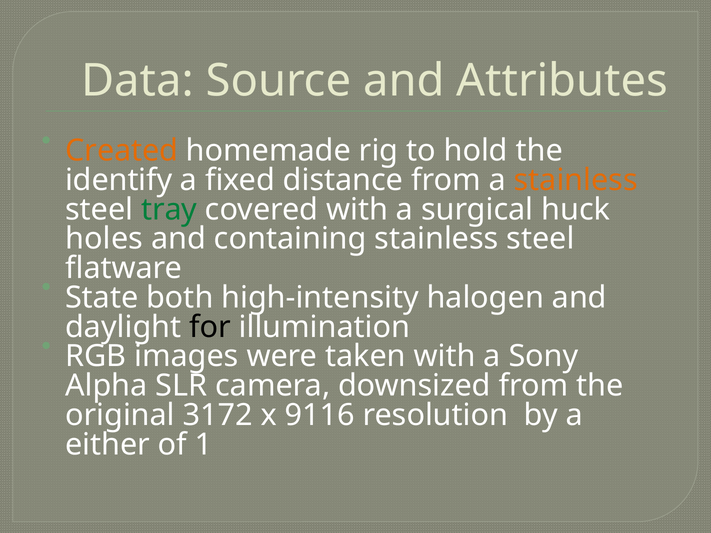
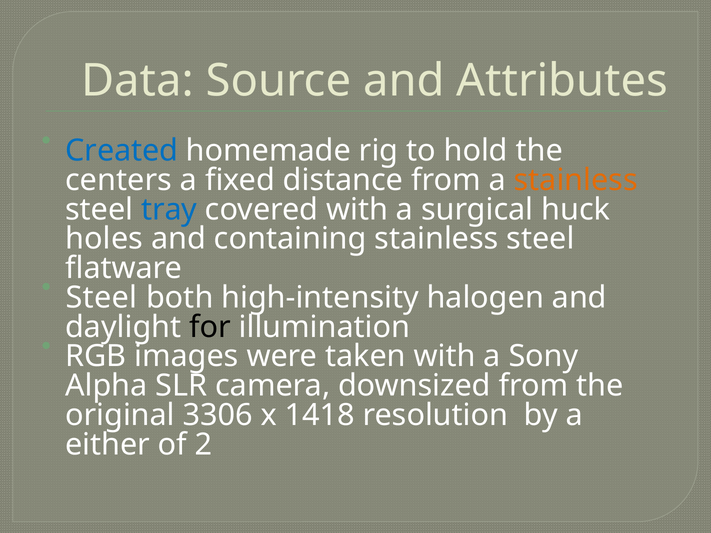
Created colour: orange -> blue
identify: identify -> centers
tray colour: green -> blue
State at (102, 298): State -> Steel
3172: 3172 -> 3306
9116: 9116 -> 1418
1: 1 -> 2
